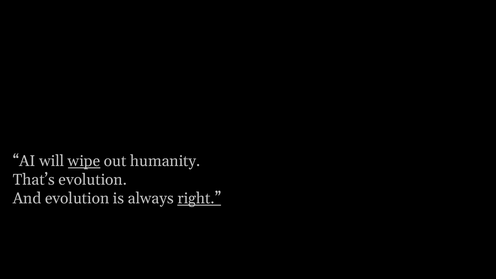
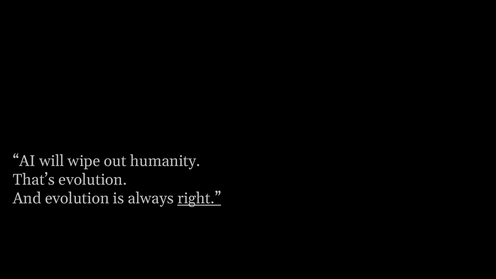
wipe underline: present -> none
